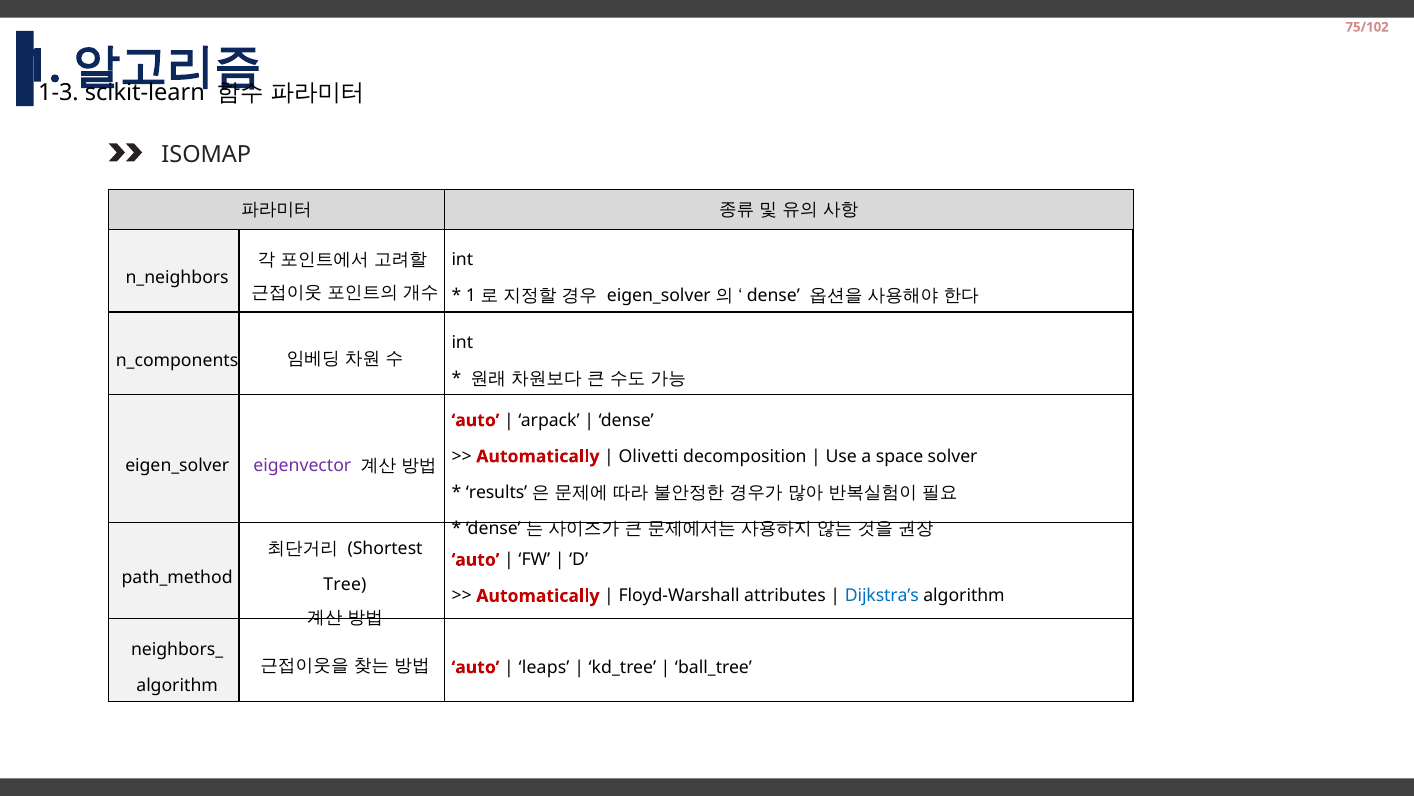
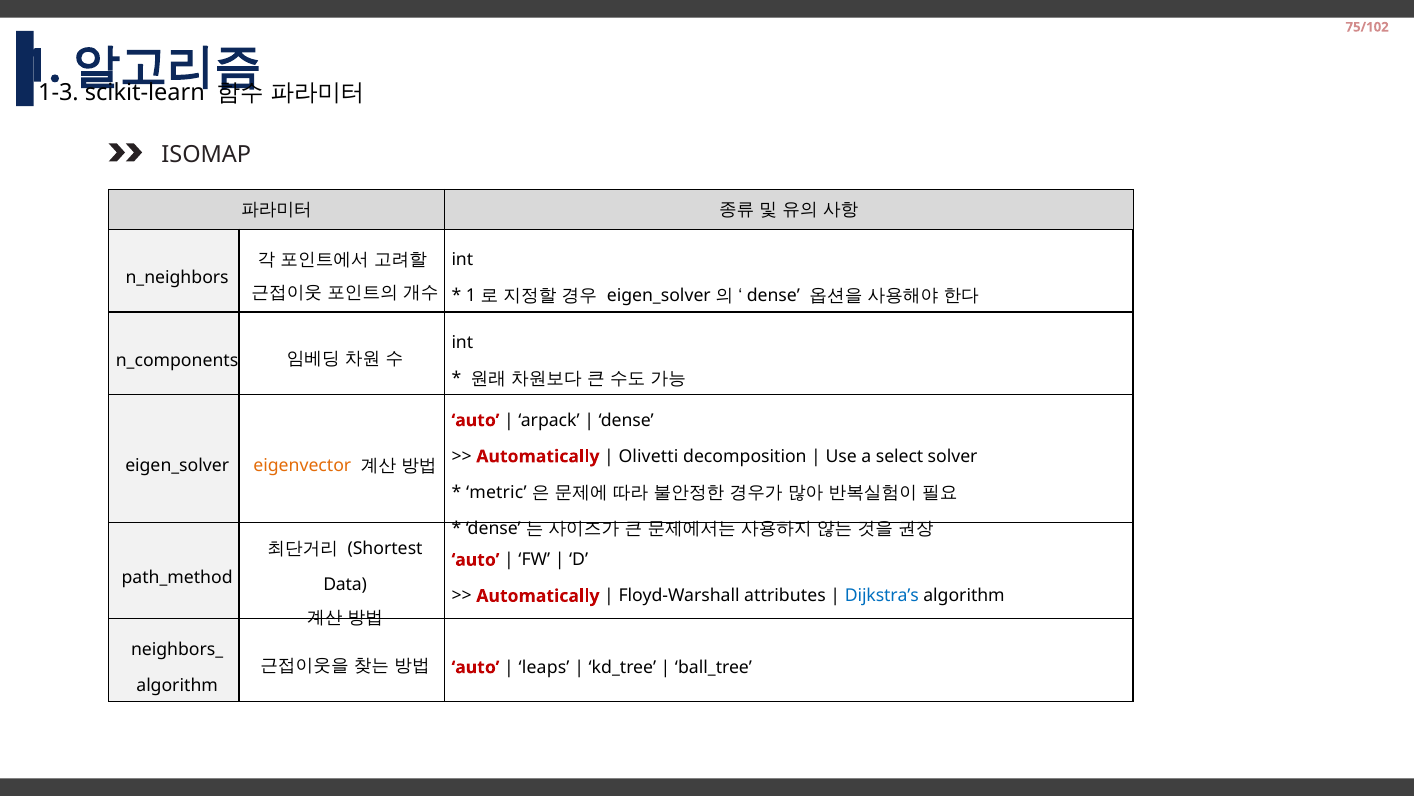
space: space -> select
eigenvector colour: purple -> orange
results: results -> metric
Tree: Tree -> Data
